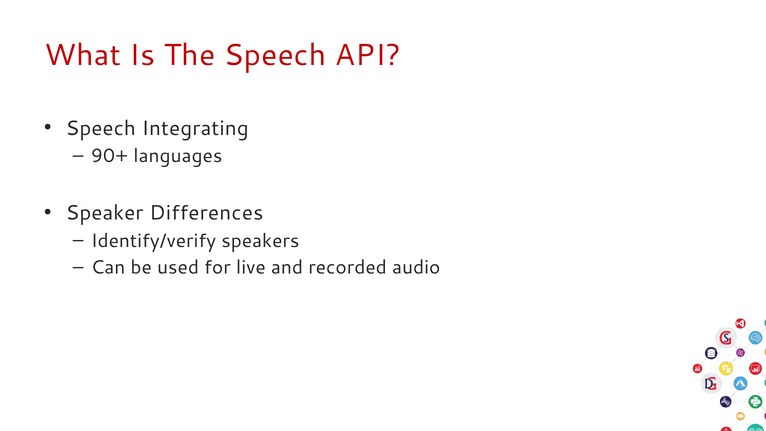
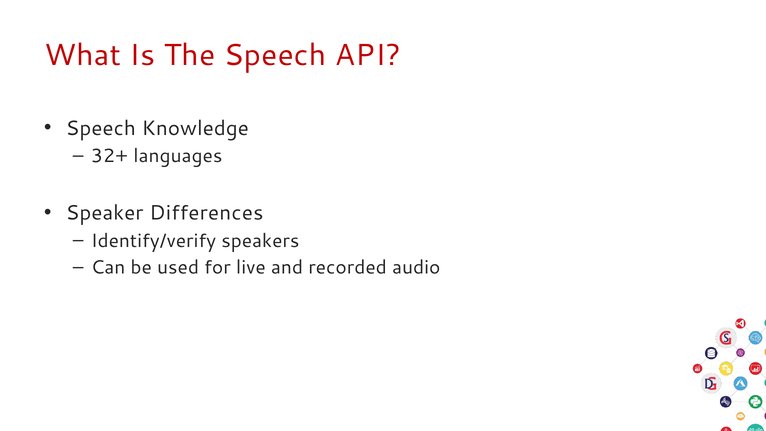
Integrating: Integrating -> Knowledge
90+: 90+ -> 32+
